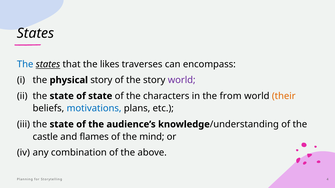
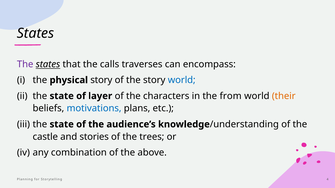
The at (25, 64) colour: blue -> purple
likes: likes -> calls
world at (182, 80) colour: purple -> blue
of state: state -> layer
flames: flames -> stories
mind: mind -> trees
